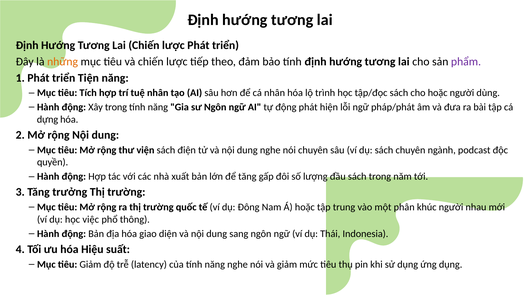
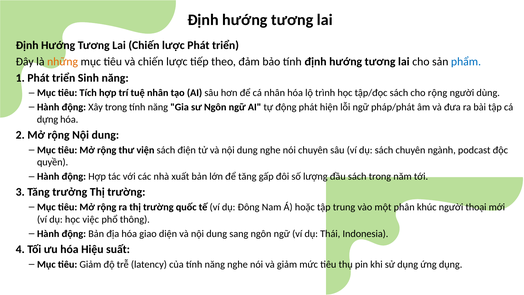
phẩm colour: purple -> blue
Tiện: Tiện -> Sinh
cho hoặc: hoặc -> rộng
nhau: nhau -> thoại
